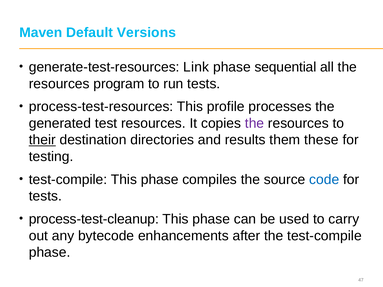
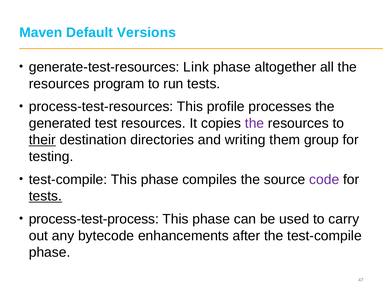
sequential: sequential -> altogether
results: results -> writing
these: these -> group
code colour: blue -> purple
tests at (45, 196) underline: none -> present
process-test-cleanup: process-test-cleanup -> process-test-process
